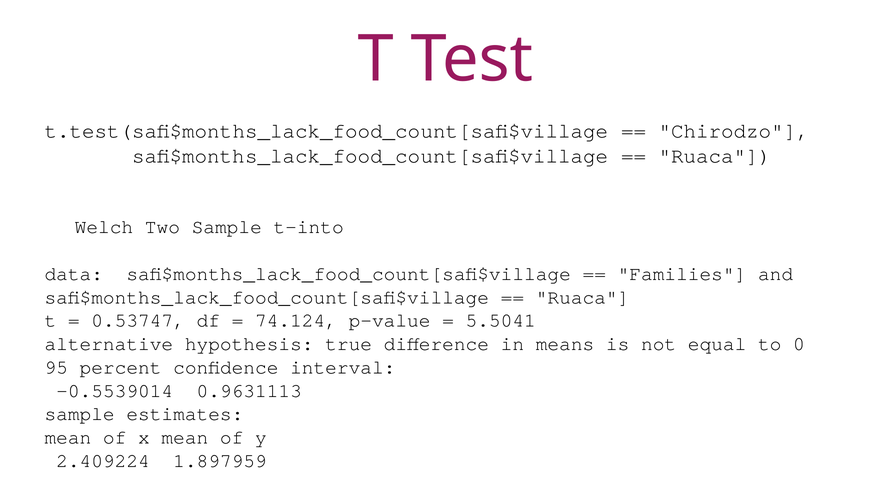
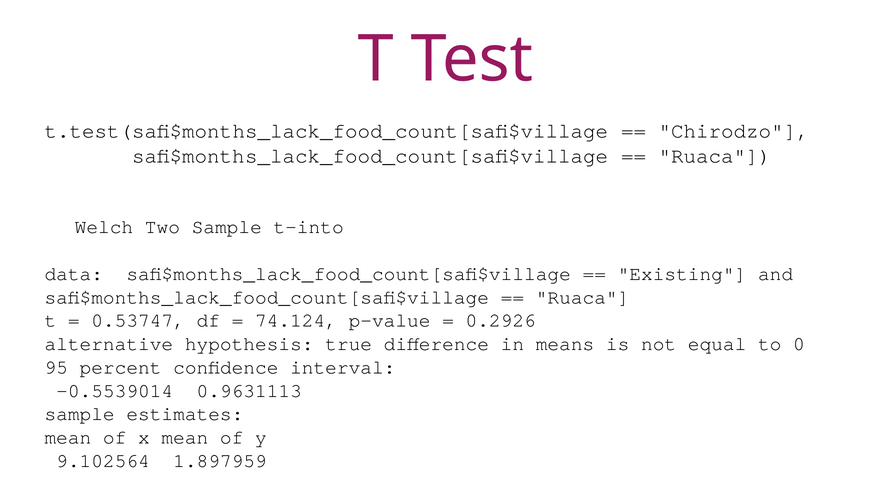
Families: Families -> Existing
5.5041: 5.5041 -> 0.2926
2.409224: 2.409224 -> 9.102564
